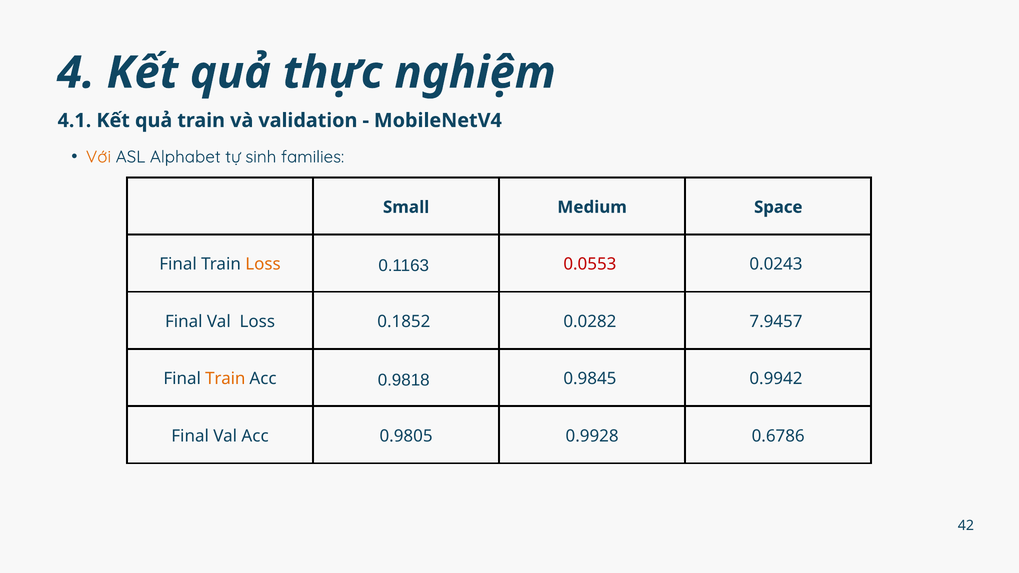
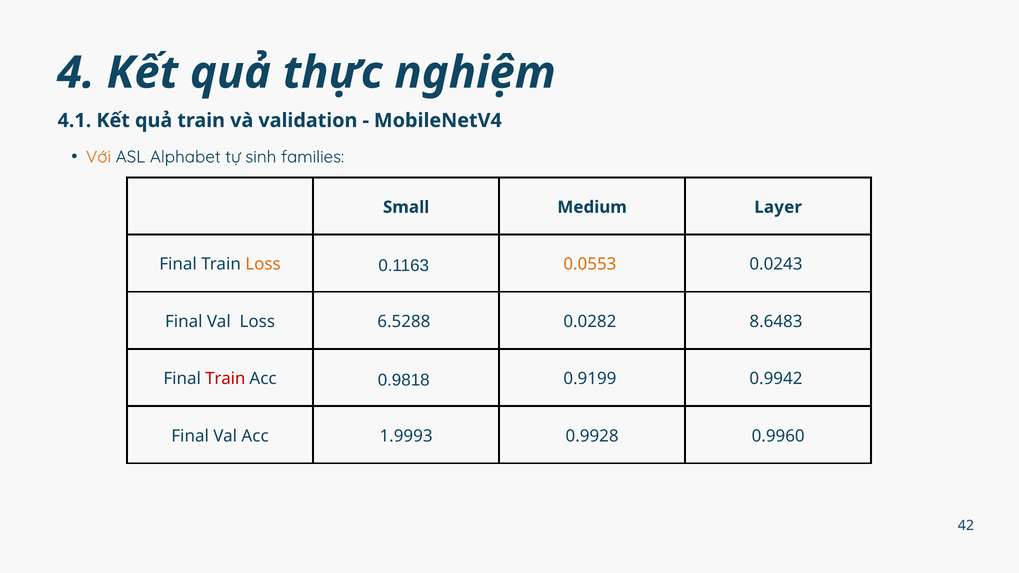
Space: Space -> Layer
0.0553 colour: red -> orange
0.1852: 0.1852 -> 6.5288
7.9457: 7.9457 -> 8.6483
Train at (225, 379) colour: orange -> red
0.9845: 0.9845 -> 0.9199
0.9805: 0.9805 -> 1.9993
0.6786: 0.6786 -> 0.9960
